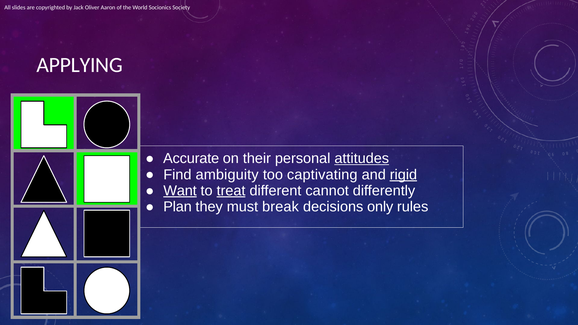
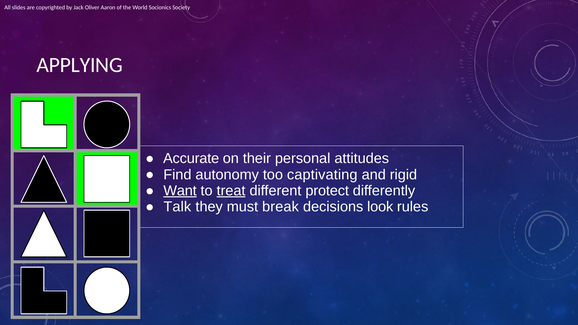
attitudes underline: present -> none
ambiguity: ambiguity -> autonomy
rigid underline: present -> none
cannot: cannot -> protect
Plan: Plan -> Talk
only: only -> look
